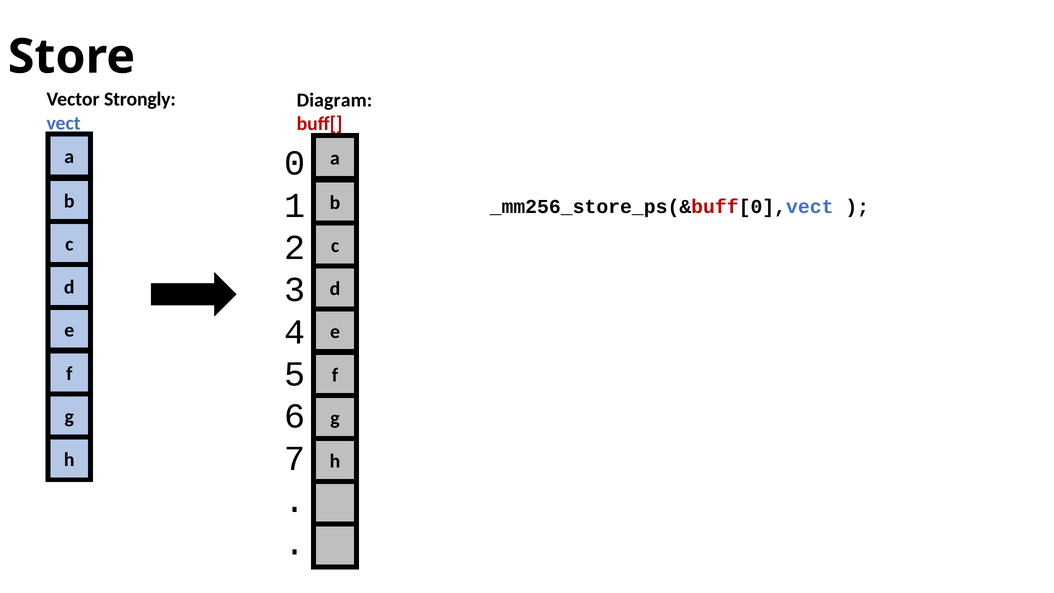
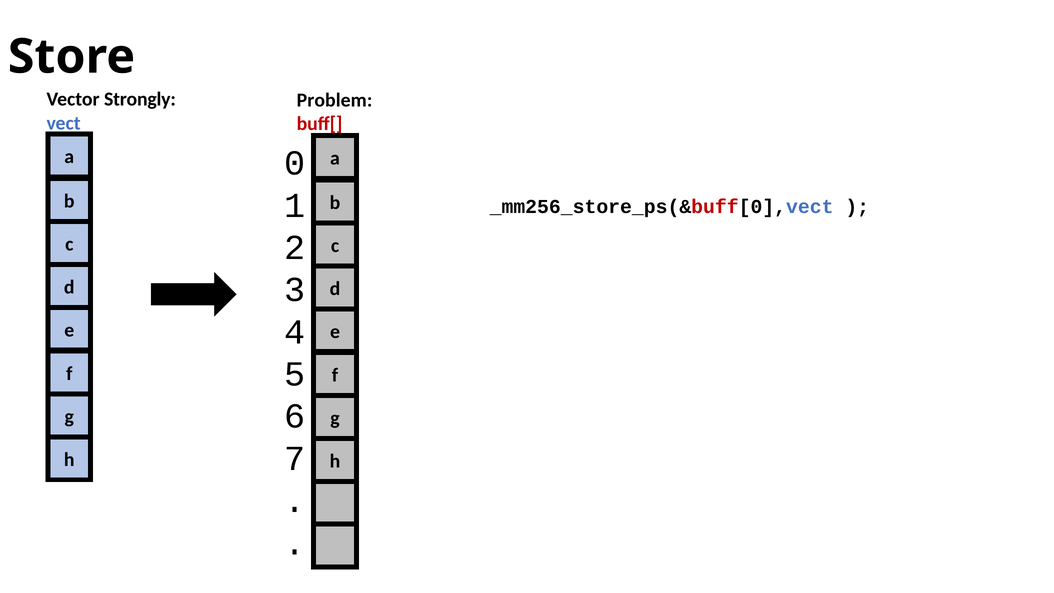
Diagram: Diagram -> Problem
